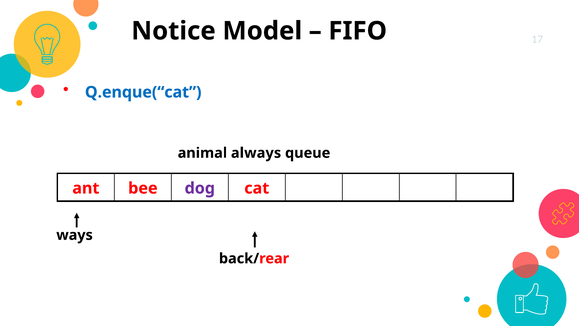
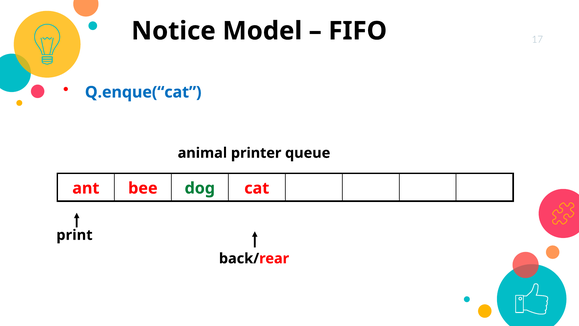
always: always -> printer
dog colour: purple -> green
ways: ways -> print
